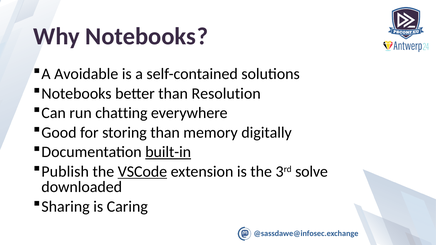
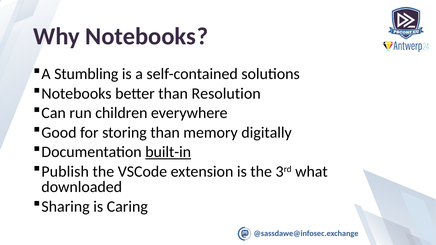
Avoidable: Avoidable -> Stumbling
chatting: chatting -> children
VSCode underline: present -> none
solve: solve -> what
